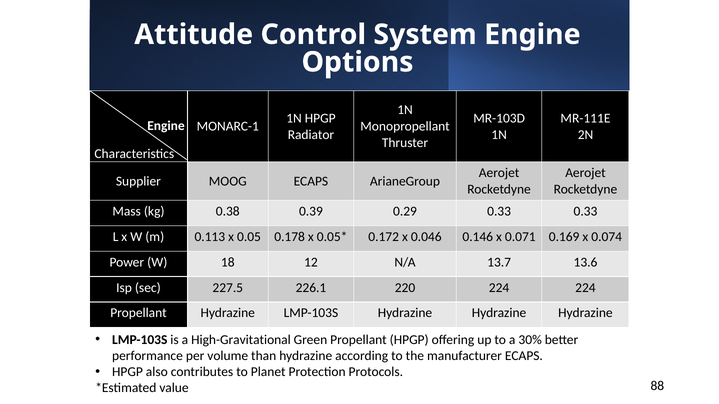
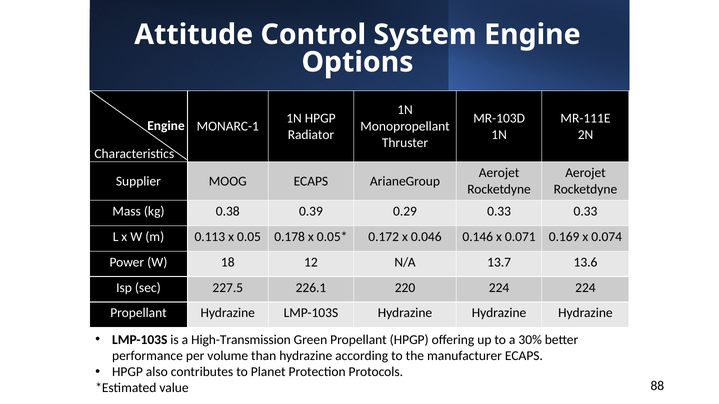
High-Gravitational: High-Gravitational -> High-Transmission
